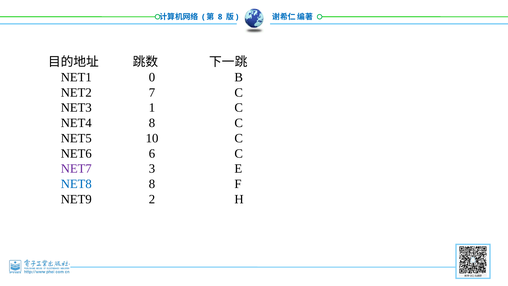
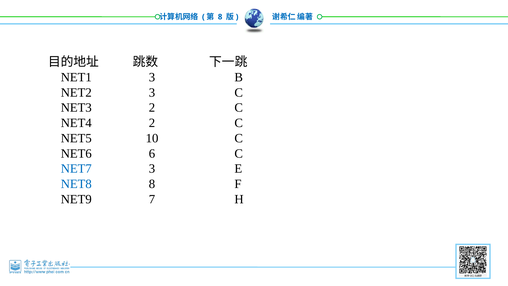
NET1 0: 0 -> 3
NET2 7: 7 -> 3
NET3 1: 1 -> 2
NET4 8: 8 -> 2
NET7 colour: purple -> blue
2: 2 -> 7
